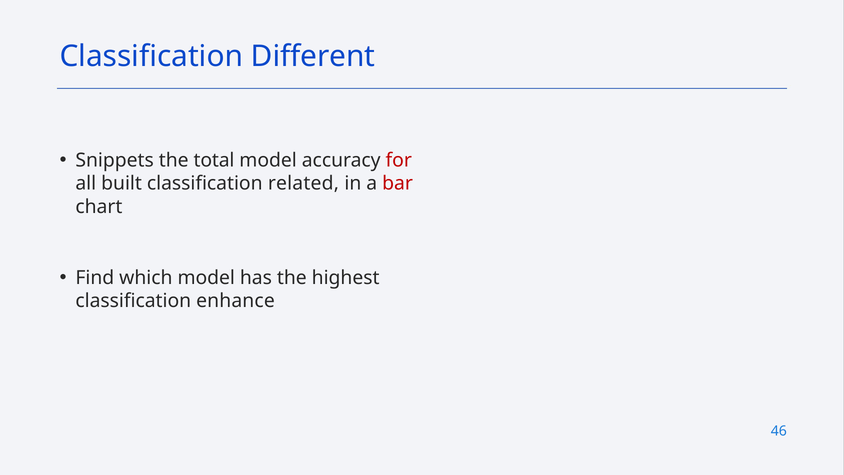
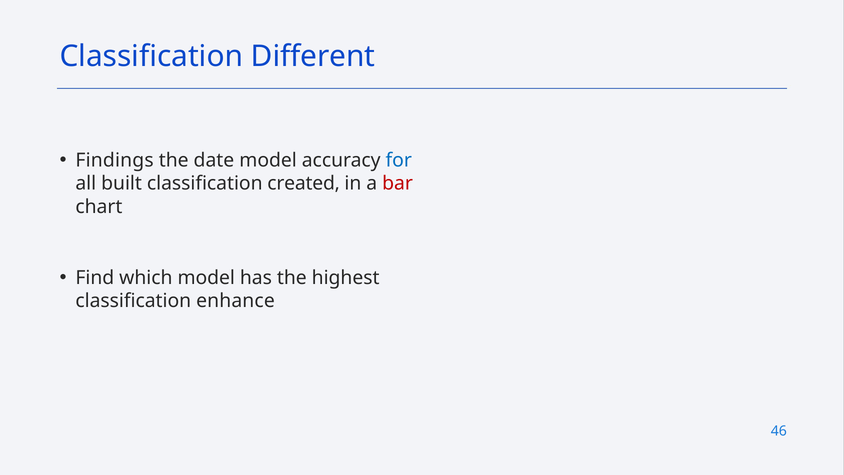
Snippets: Snippets -> Findings
total: total -> date
for colour: red -> blue
related: related -> created
